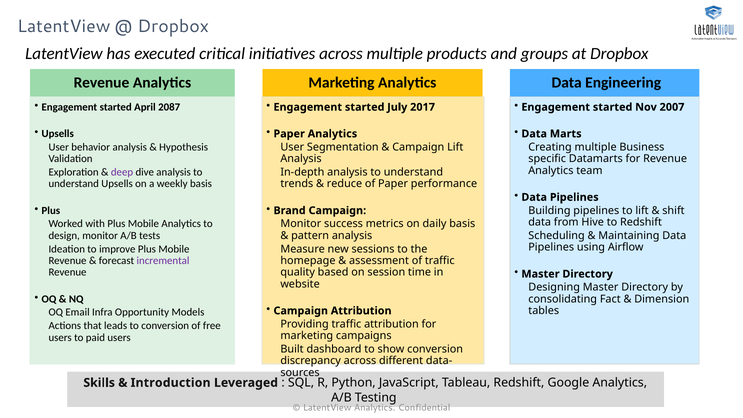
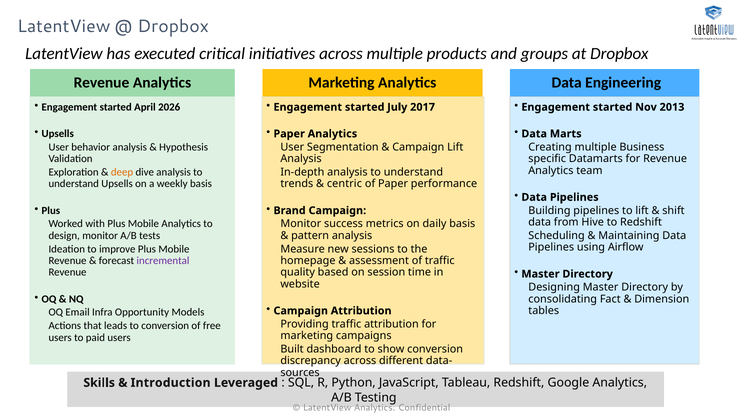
2087: 2087 -> 2026
2007: 2007 -> 2013
deep colour: purple -> orange
reduce: reduce -> centric
